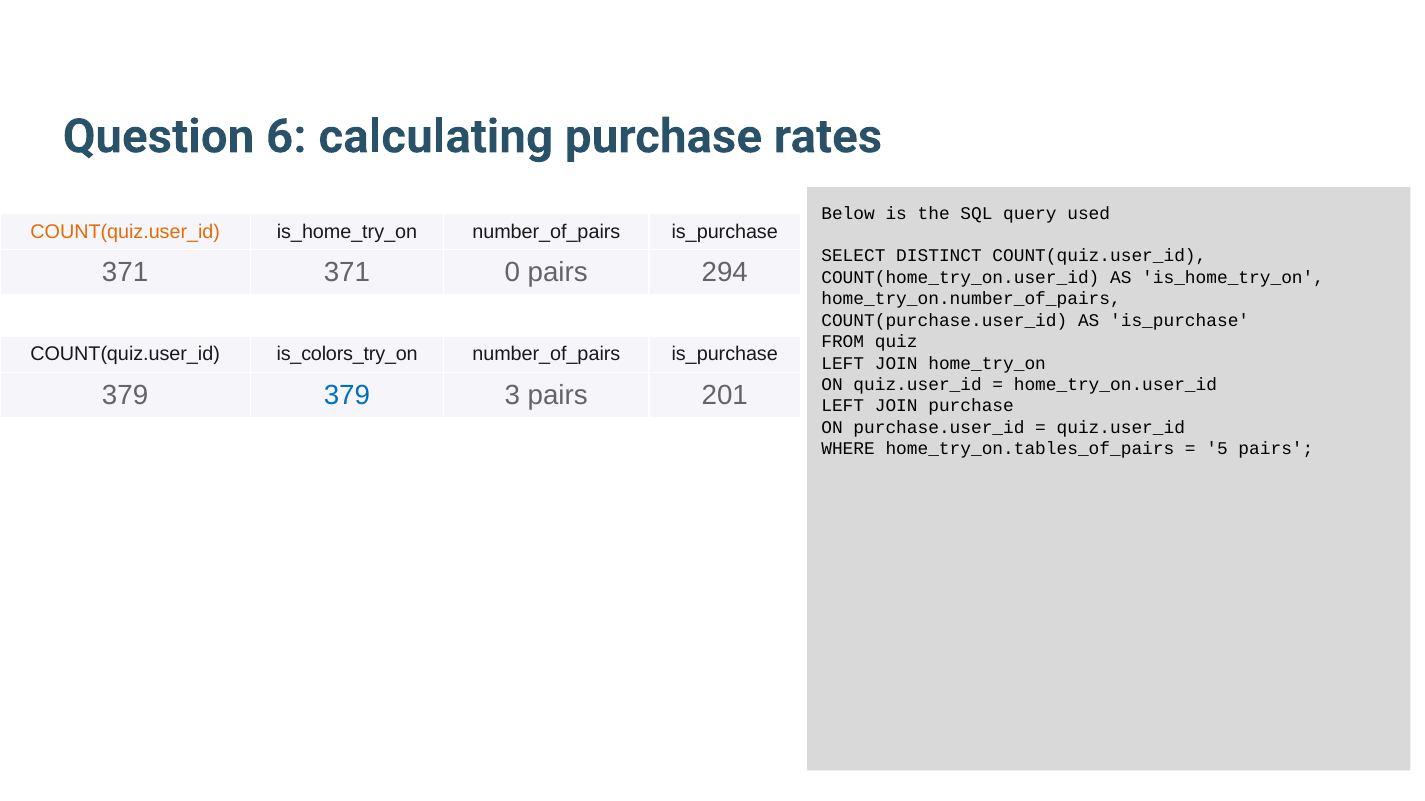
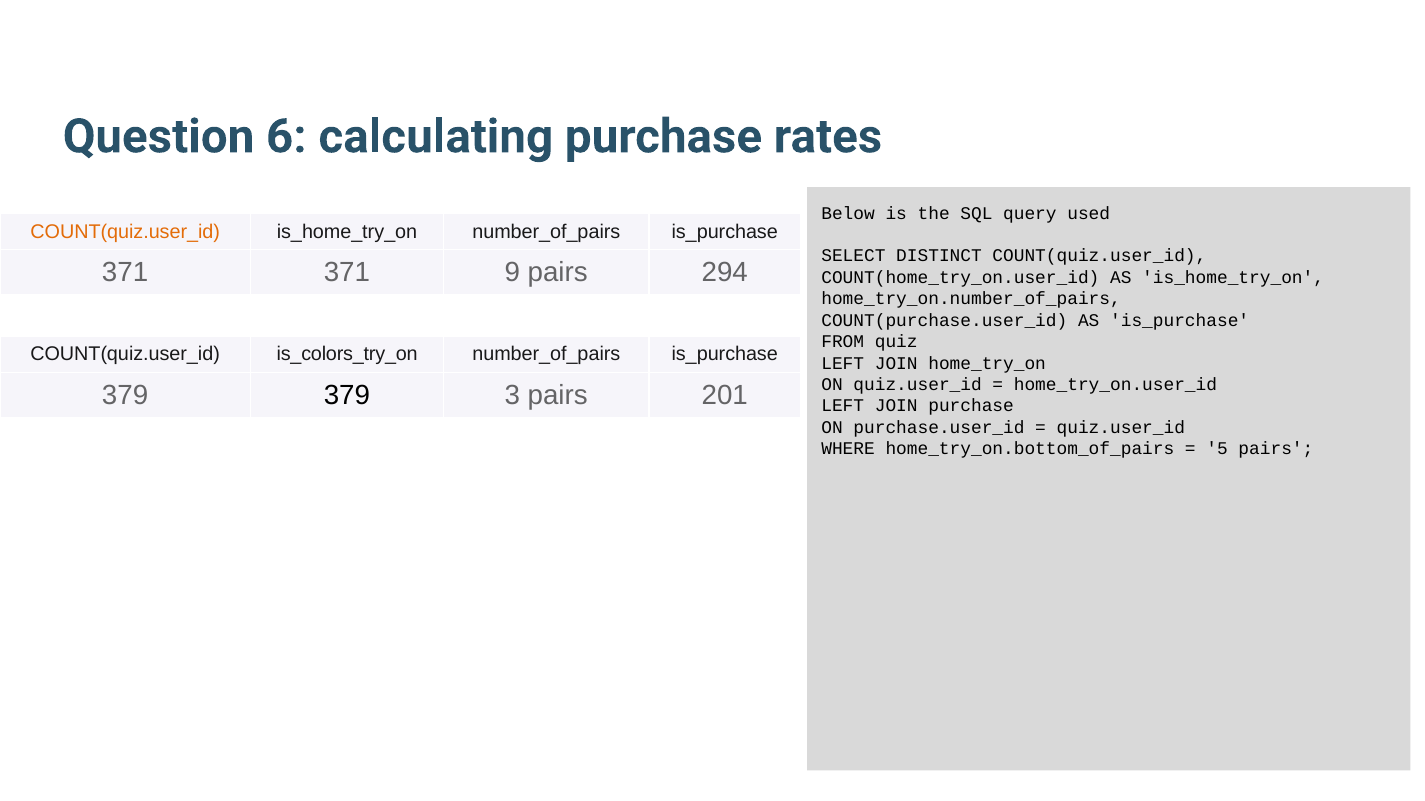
0: 0 -> 9
379 at (347, 396) colour: blue -> black
home_try_on.tables_of_pairs: home_try_on.tables_of_pairs -> home_try_on.bottom_of_pairs
